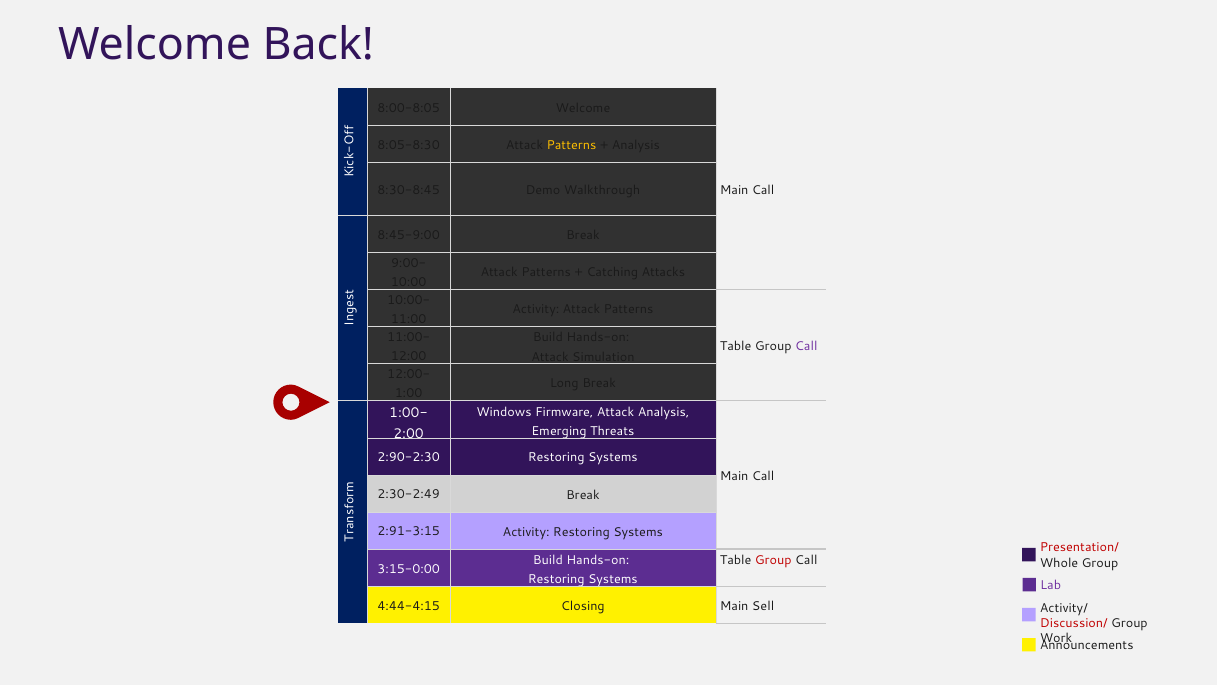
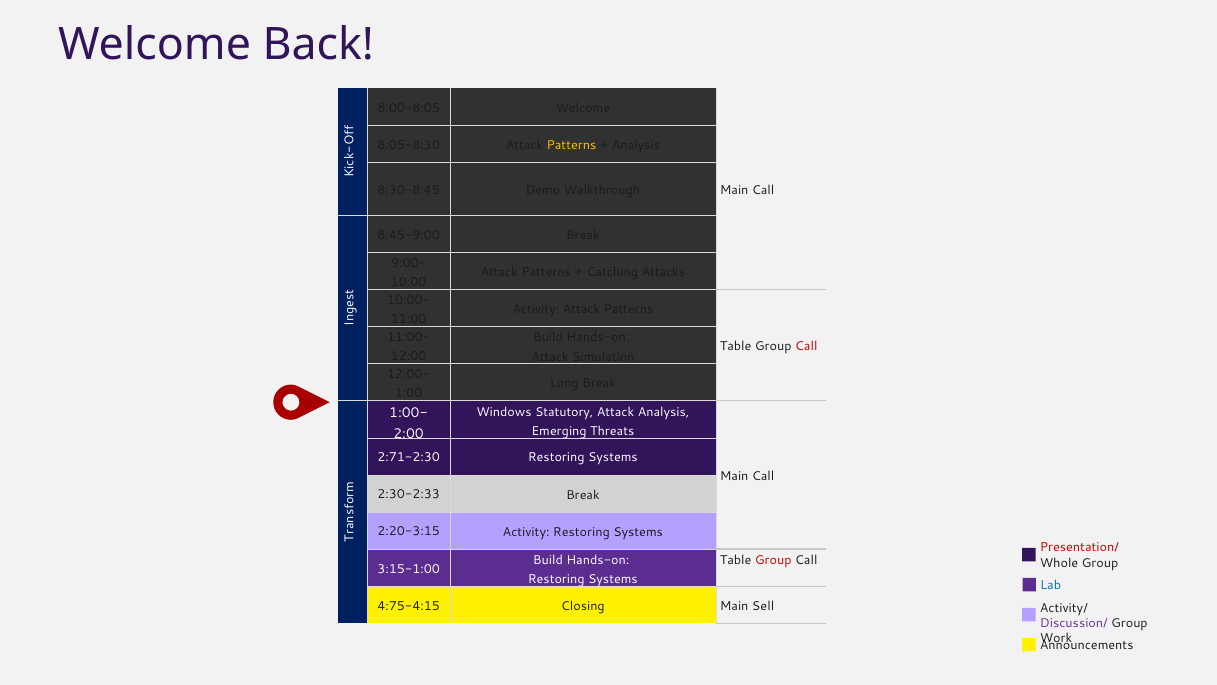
Call at (806, 346) colour: purple -> red
Firmware: Firmware -> Statutory
2:90-2:30: 2:90-2:30 -> 2:71-2:30
2:30-2:49: 2:30-2:49 -> 2:30-2:33
2:91-3:15: 2:91-3:15 -> 2:20-3:15
3:15-0:00: 3:15-0:00 -> 3:15-1:00
Lab colour: purple -> blue
4:44-4:15: 4:44-4:15 -> 4:75-4:15
Discussion/ colour: red -> purple
